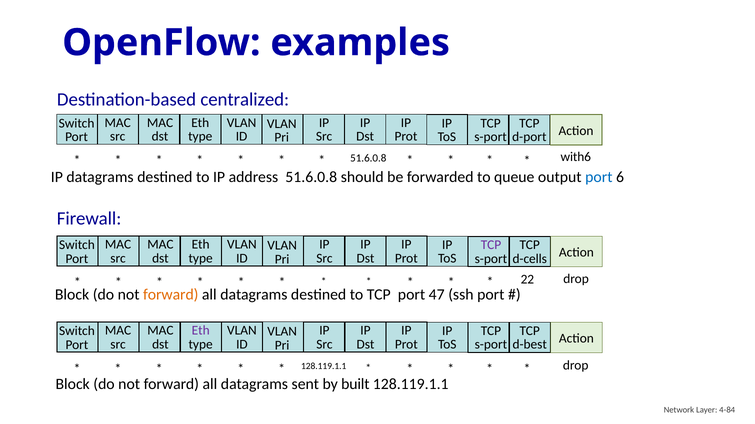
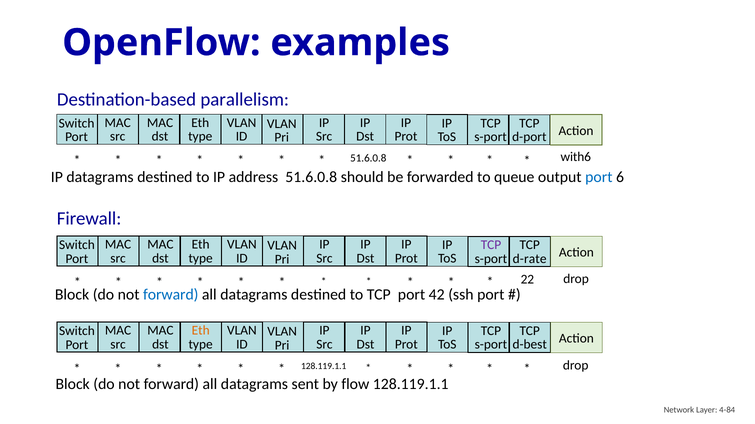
centralized: centralized -> parallelism
d-cells: d-cells -> d-rate
forward at (171, 295) colour: orange -> blue
47: 47 -> 42
Eth at (201, 331) colour: purple -> orange
built: built -> flow
